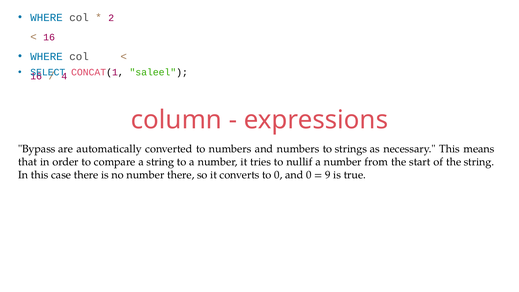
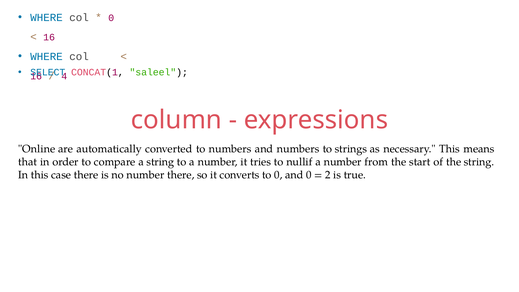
2 at (111, 18): 2 -> 0
Bypass: Bypass -> Online
9: 9 -> 2
